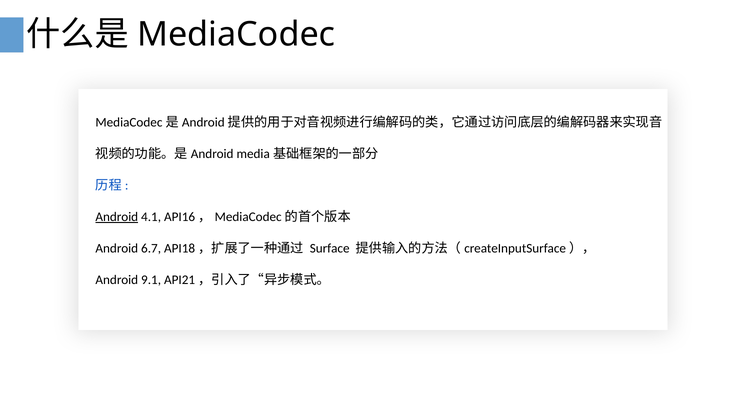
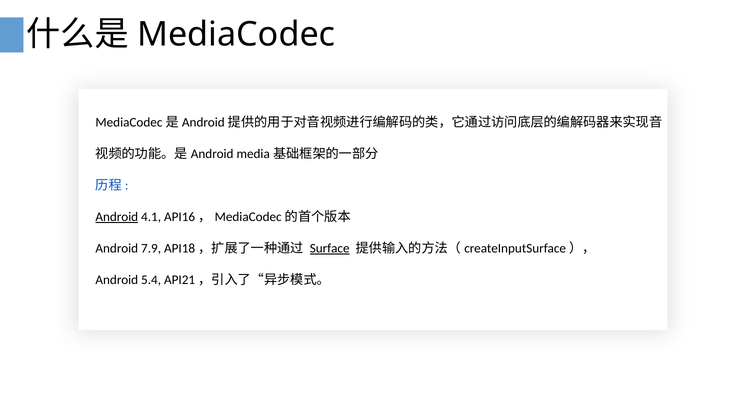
6.7: 6.7 -> 7.9
Surface underline: none -> present
9.1: 9.1 -> 5.4
